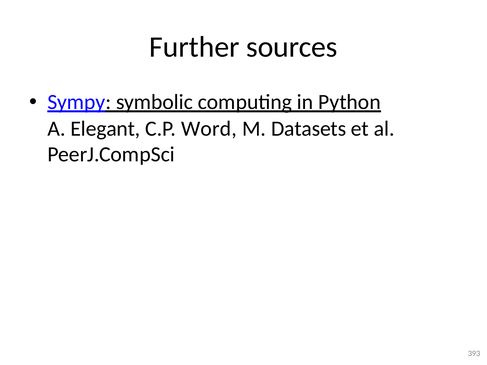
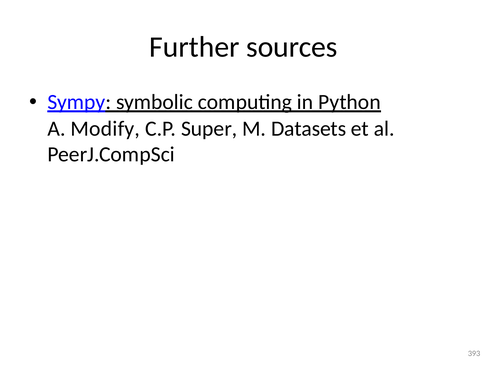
Elegant: Elegant -> Modify
Word: Word -> Super
